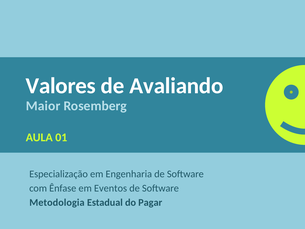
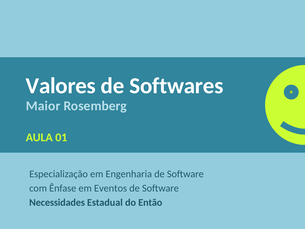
Avaliando: Avaliando -> Softwares
Metodologia: Metodologia -> Necessidades
Pagar: Pagar -> Então
